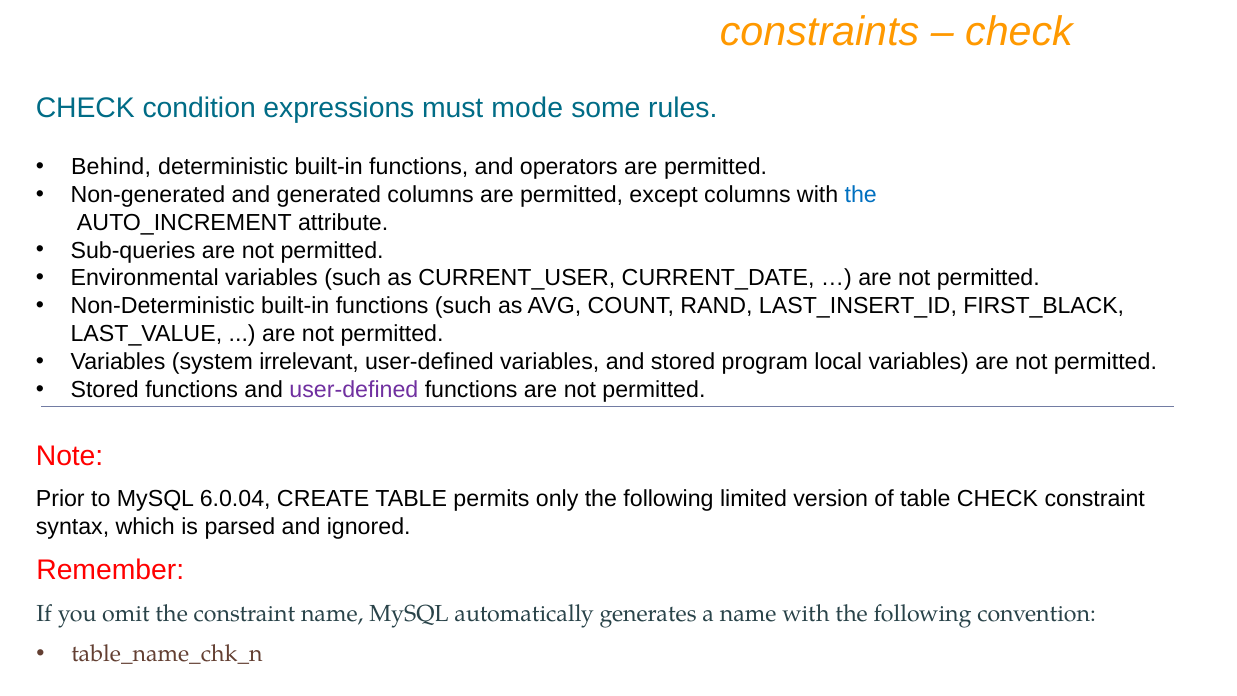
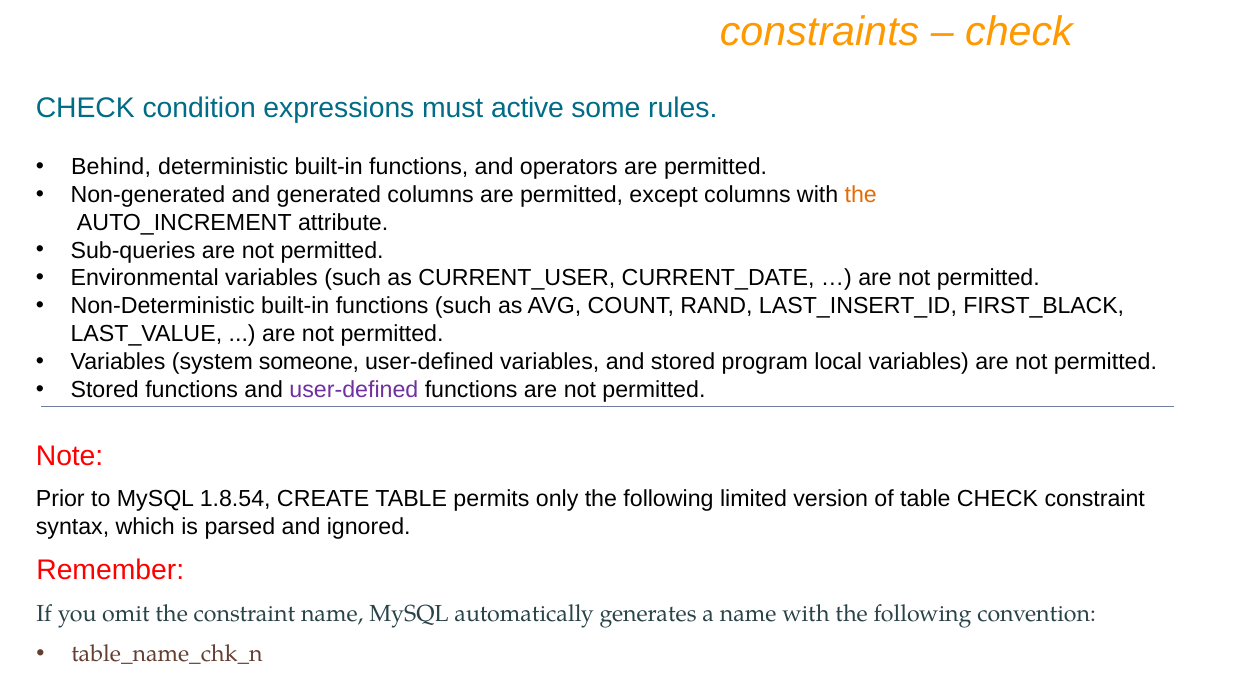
mode: mode -> active
the at (861, 195) colour: blue -> orange
irrelevant: irrelevant -> someone
6.0.04: 6.0.04 -> 1.8.54
